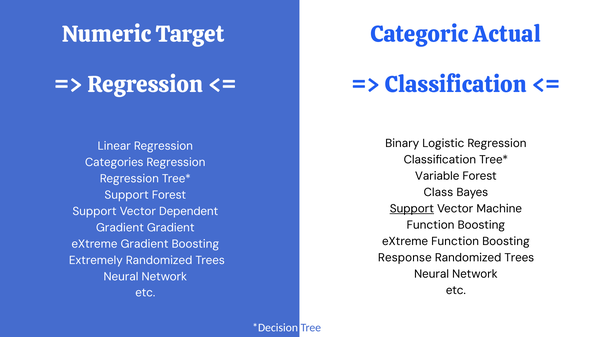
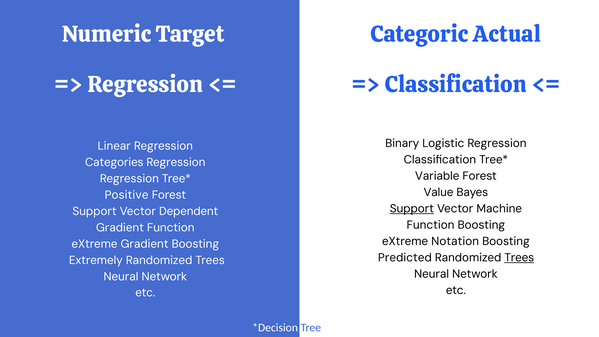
Class: Class -> Value
Support at (127, 195): Support -> Positive
Gradient Gradient: Gradient -> Function
eXtreme Function: Function -> Notation
Response: Response -> Predicted
Trees at (519, 257) underline: none -> present
